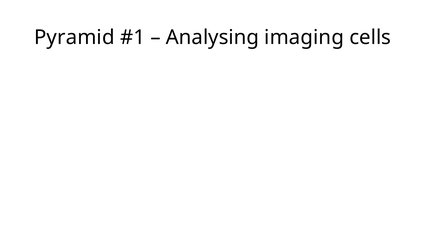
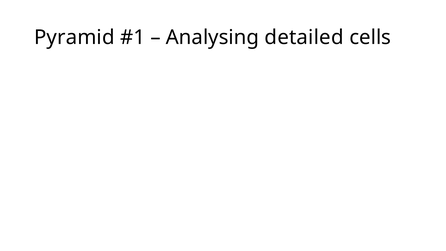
imaging: imaging -> detailed
